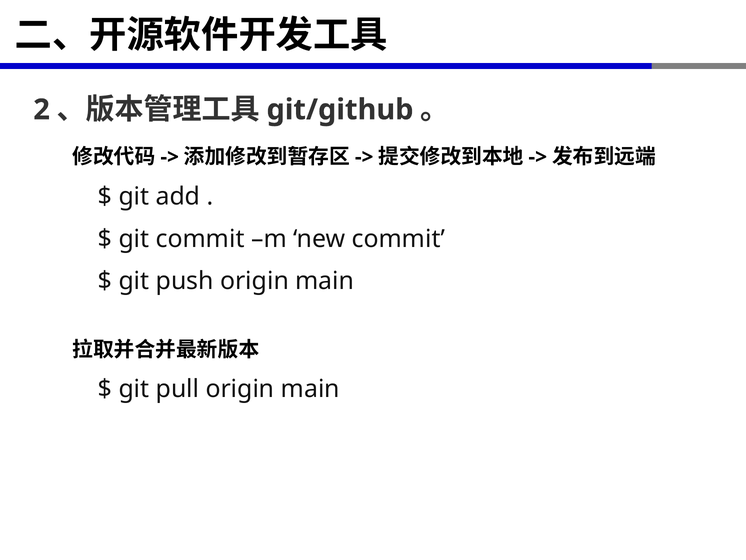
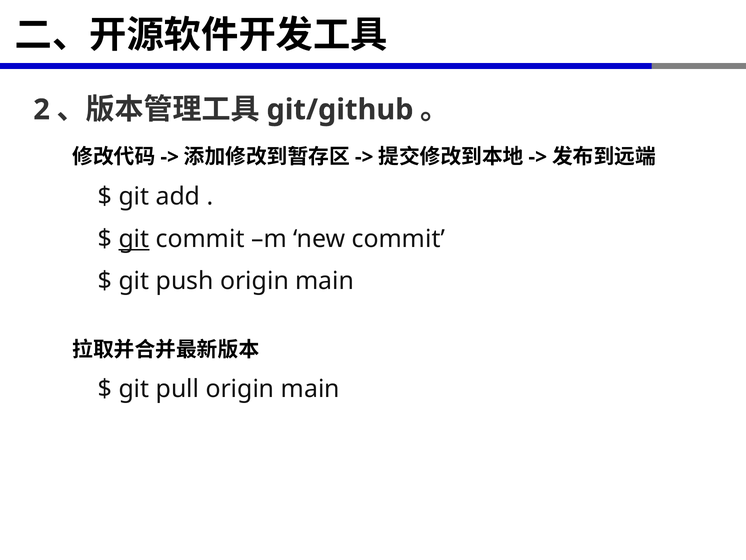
git at (134, 239) underline: none -> present
